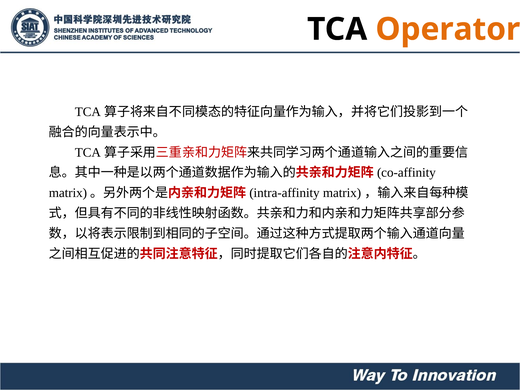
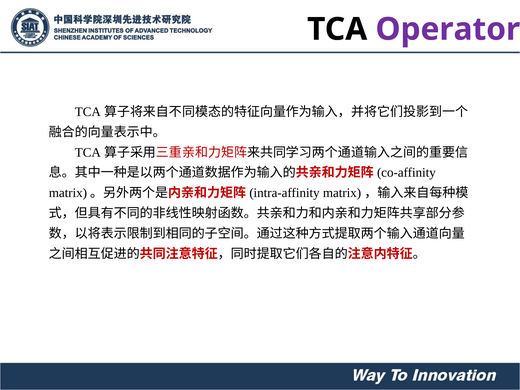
Operator colour: orange -> purple
